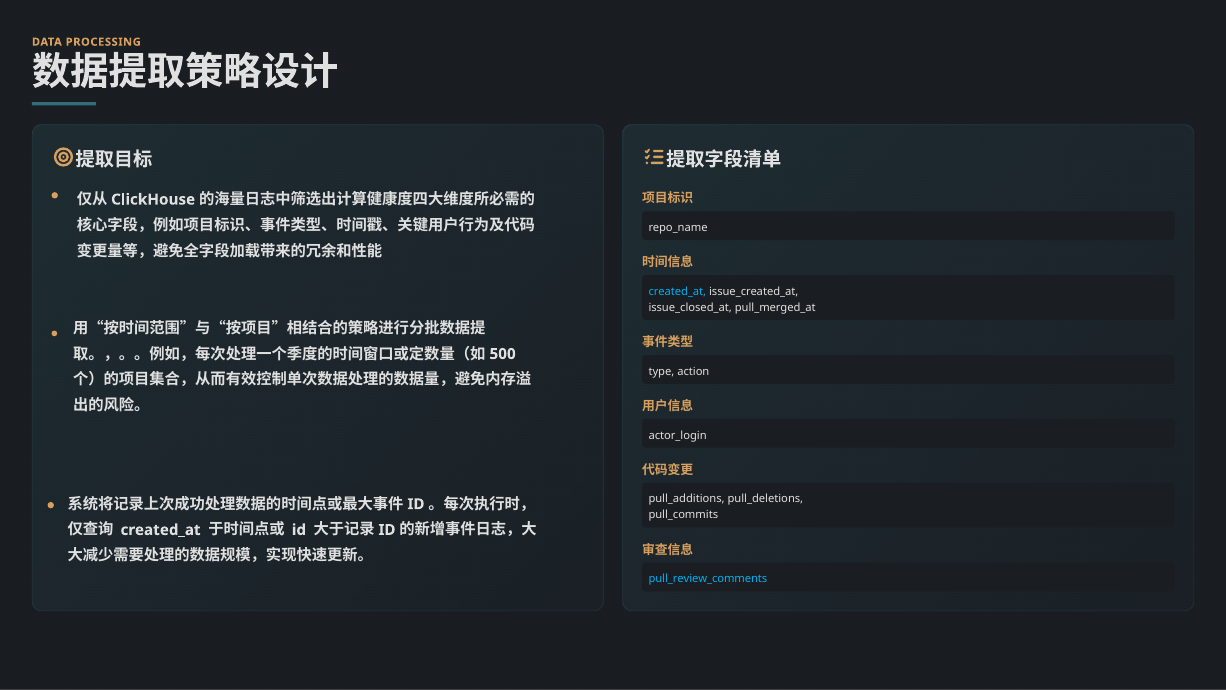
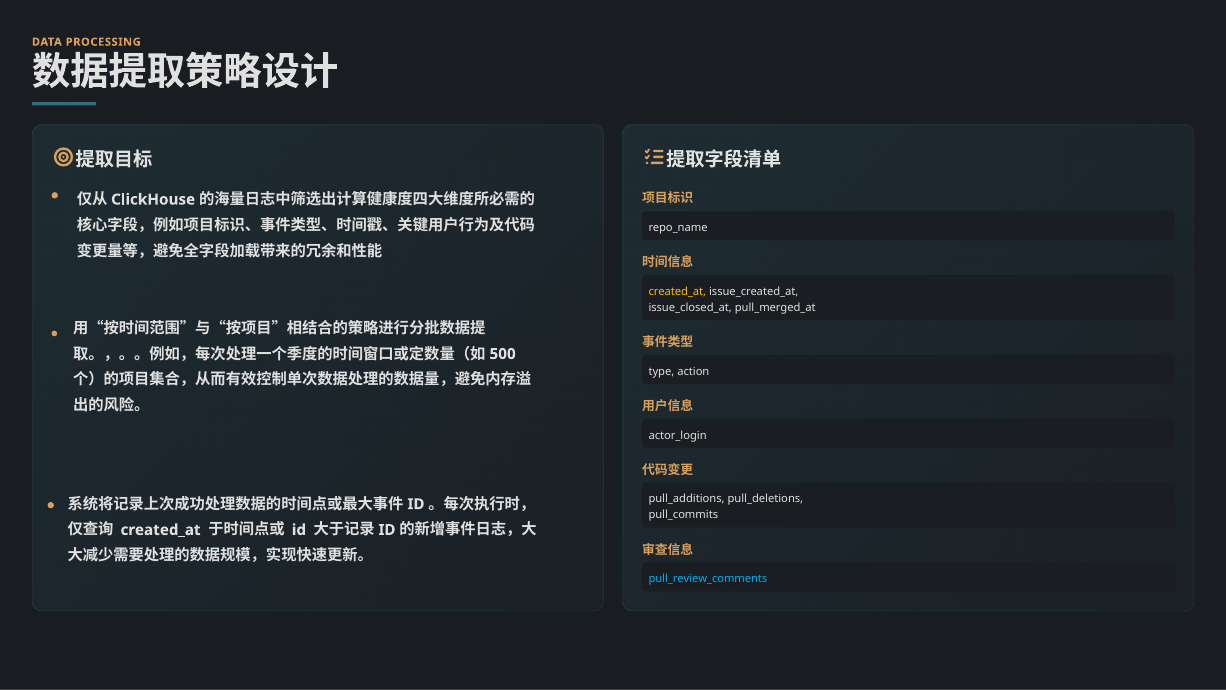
created_at at (677, 291) colour: light blue -> yellow
